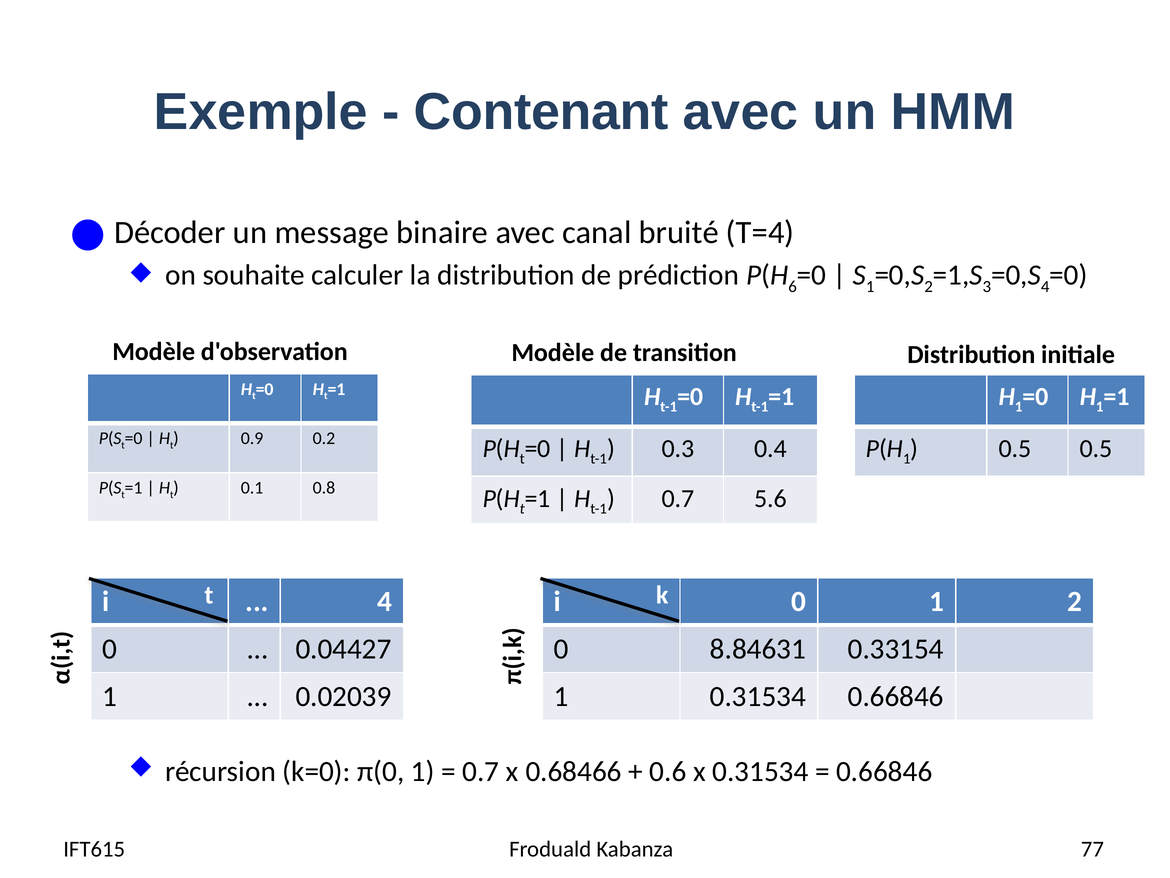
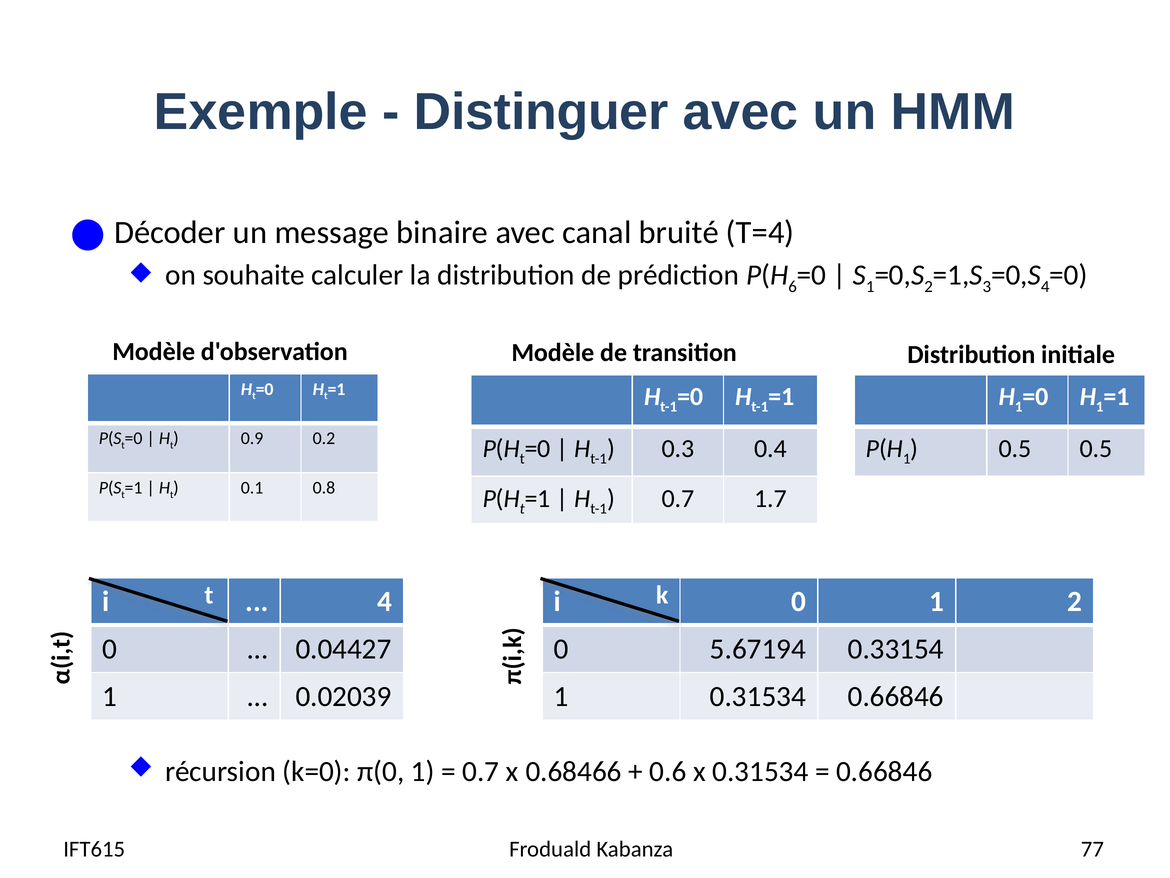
Contenant: Contenant -> Distinguer
5.6: 5.6 -> 1.7
8.84631: 8.84631 -> 5.67194
